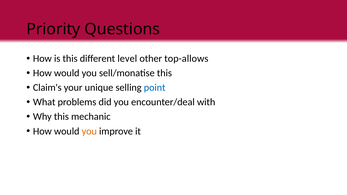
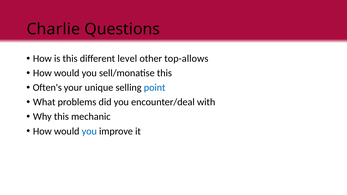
Priority: Priority -> Charlie
Claim's: Claim's -> Often's
you at (89, 131) colour: orange -> blue
